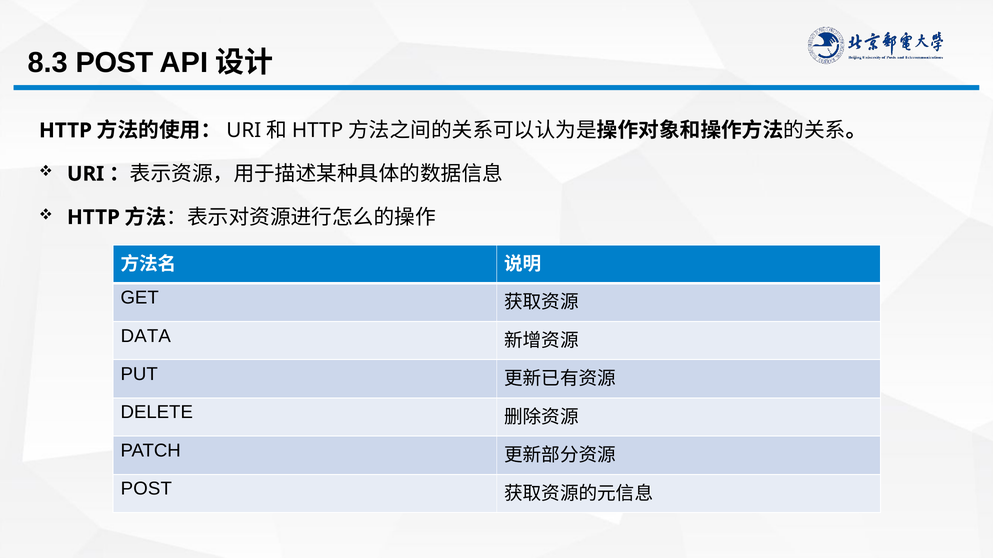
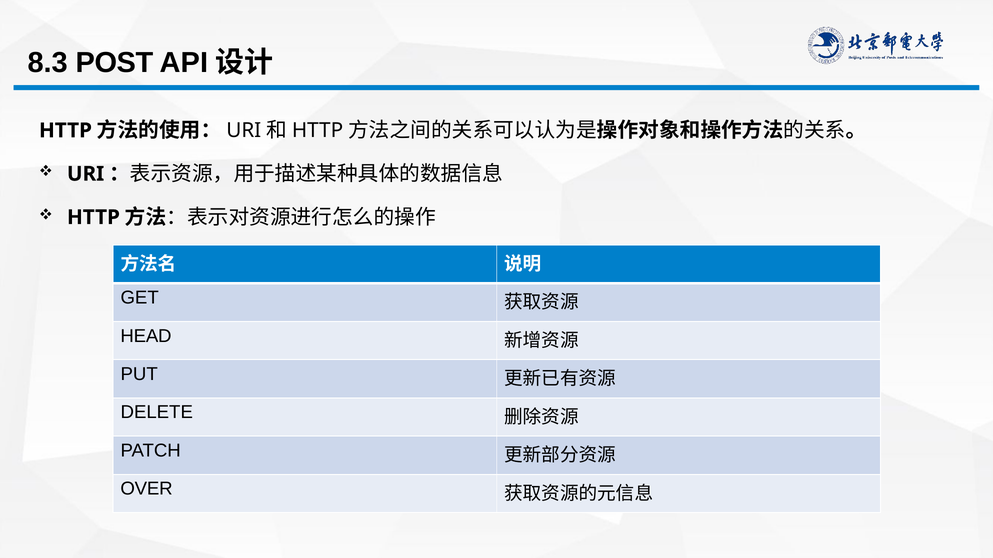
DATA: DATA -> HEAD
POST at (146, 489): POST -> OVER
